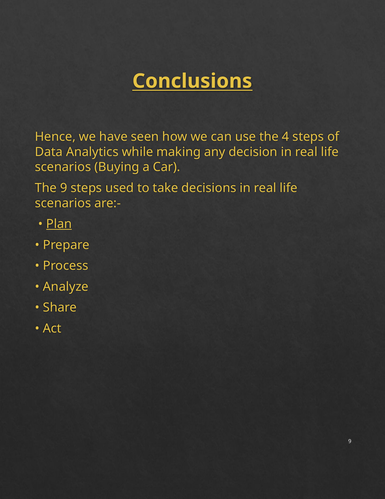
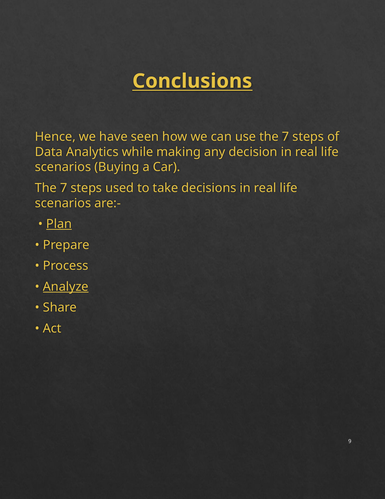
use the 4: 4 -> 7
9 at (64, 188): 9 -> 7
Analyze underline: none -> present
